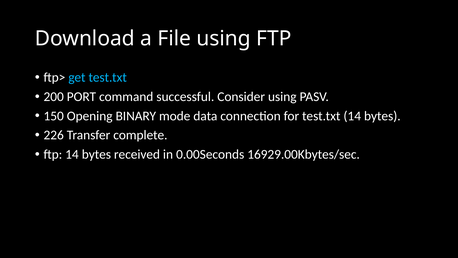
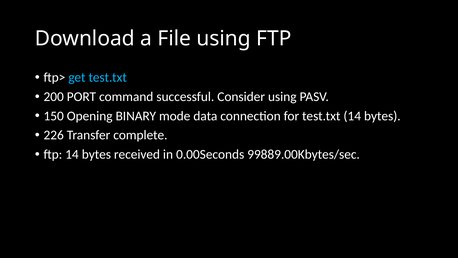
16929.00Kbytes/sec: 16929.00Kbytes/sec -> 99889.00Kbytes/sec
